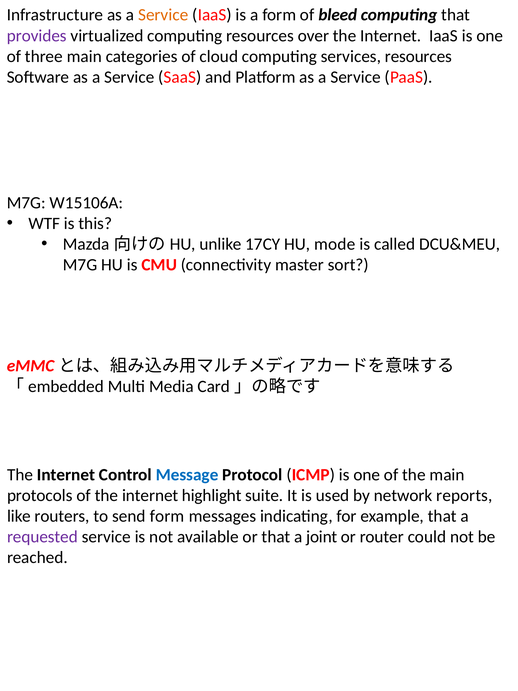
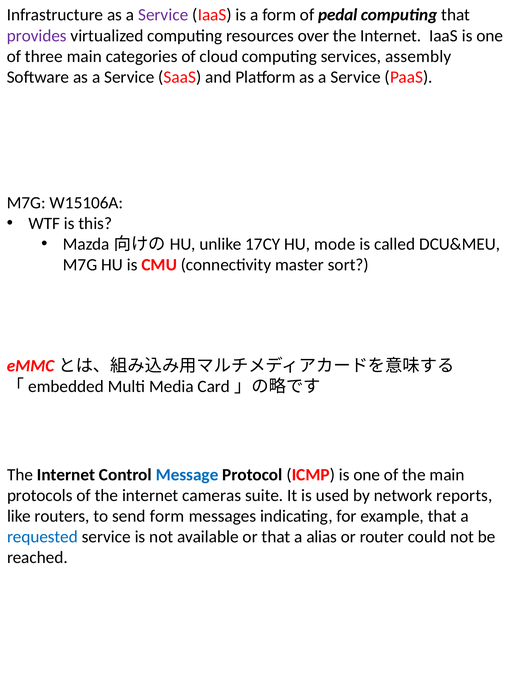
Service at (163, 15) colour: orange -> purple
bleed: bleed -> pedal
services resources: resources -> assembly
highlight: highlight -> cameras
requested colour: purple -> blue
joint: joint -> alias
